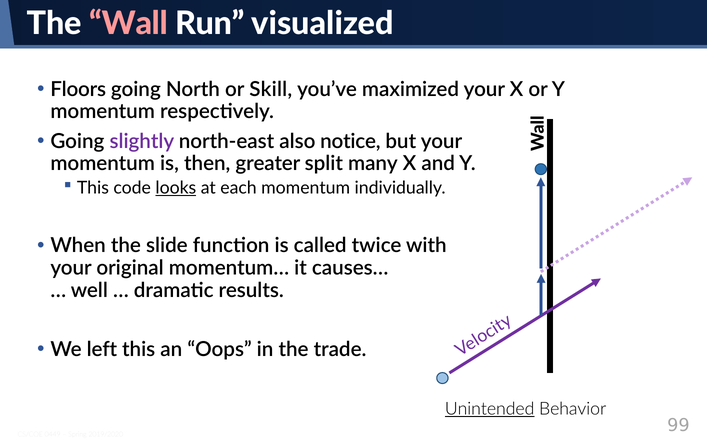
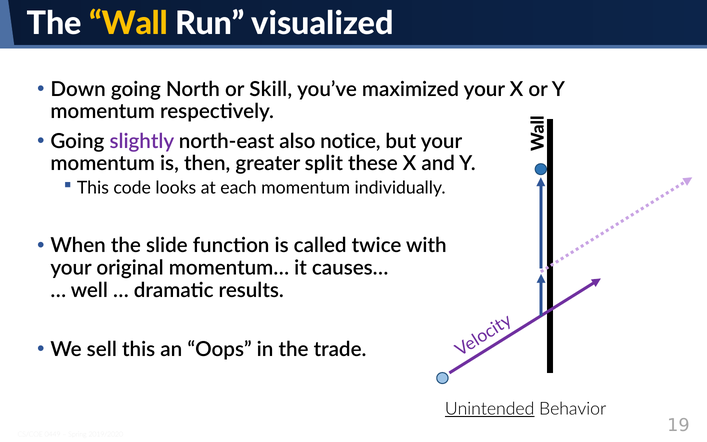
Wall colour: pink -> yellow
Floors: Floors -> Down
many: many -> these
looks underline: present -> none
left: left -> sell
99: 99 -> 19
